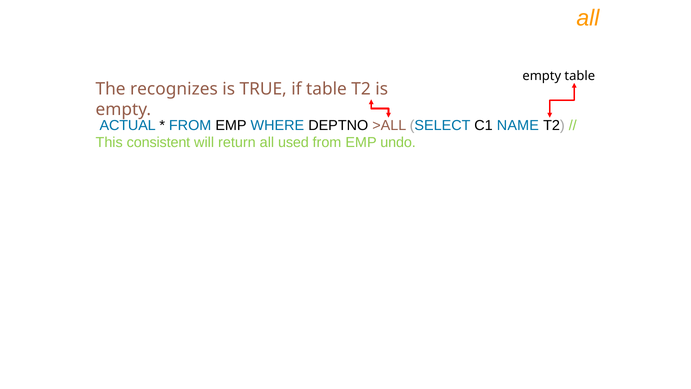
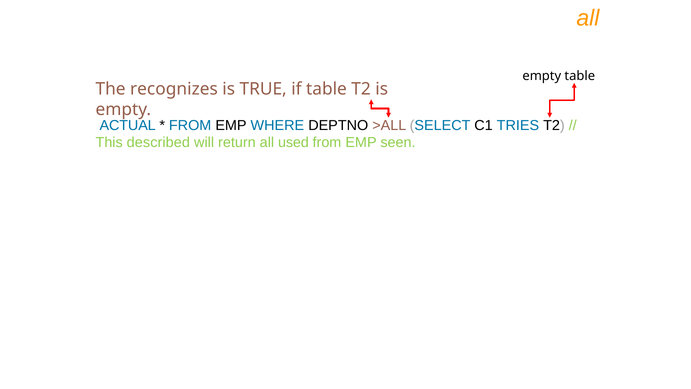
NAME: NAME -> TRIES
consistent: consistent -> described
undo: undo -> seen
